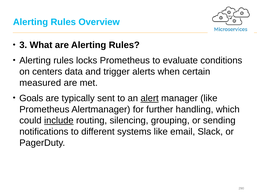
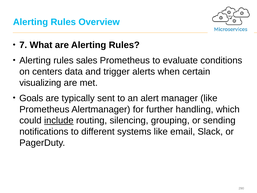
3: 3 -> 7
locks: locks -> sales
measured: measured -> visualizing
alert underline: present -> none
